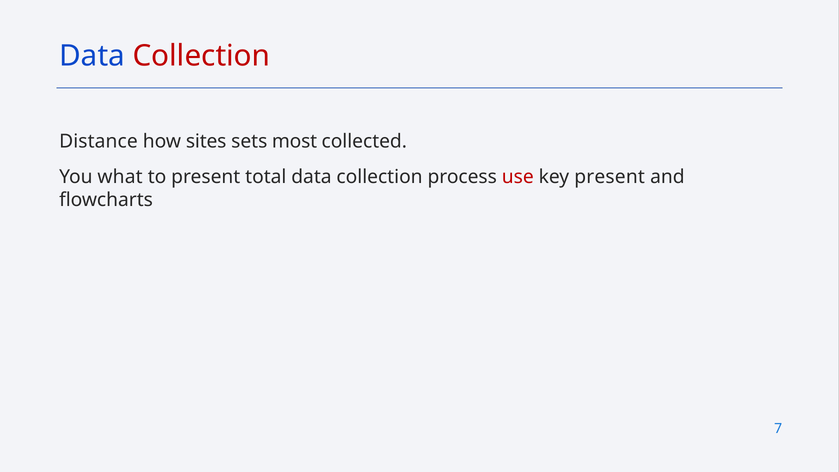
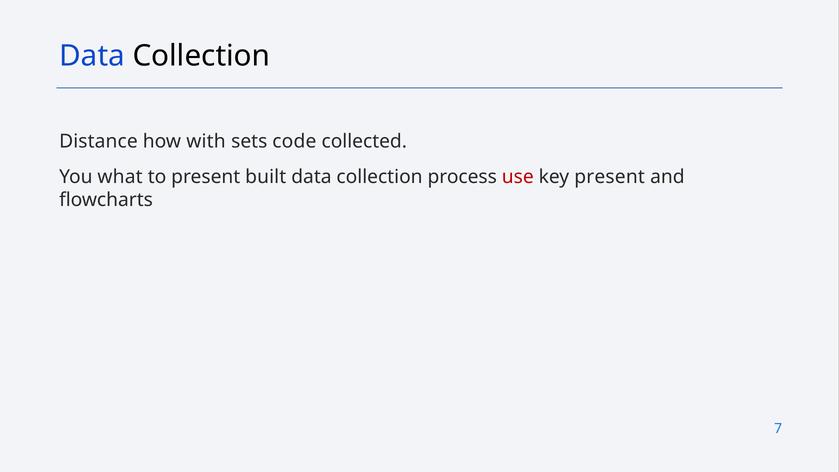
Collection at (201, 56) colour: red -> black
sites: sites -> with
most: most -> code
total: total -> built
